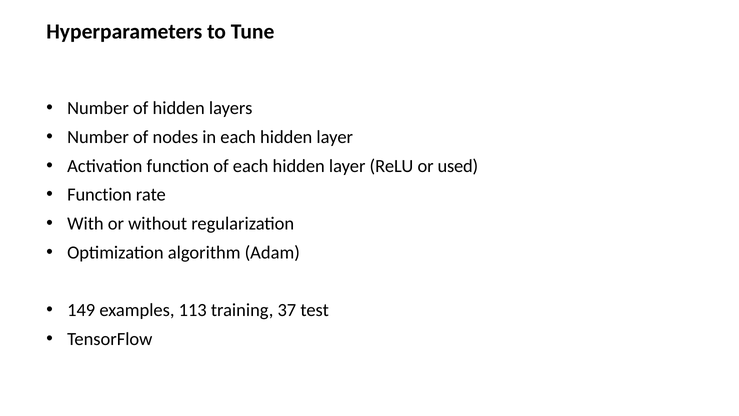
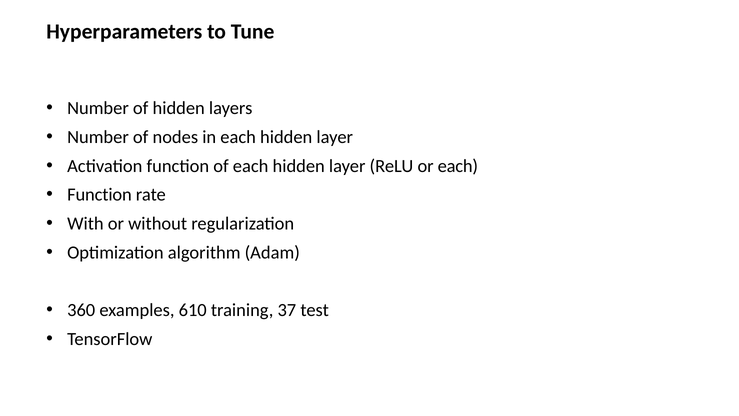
or used: used -> each
149: 149 -> 360
113: 113 -> 610
